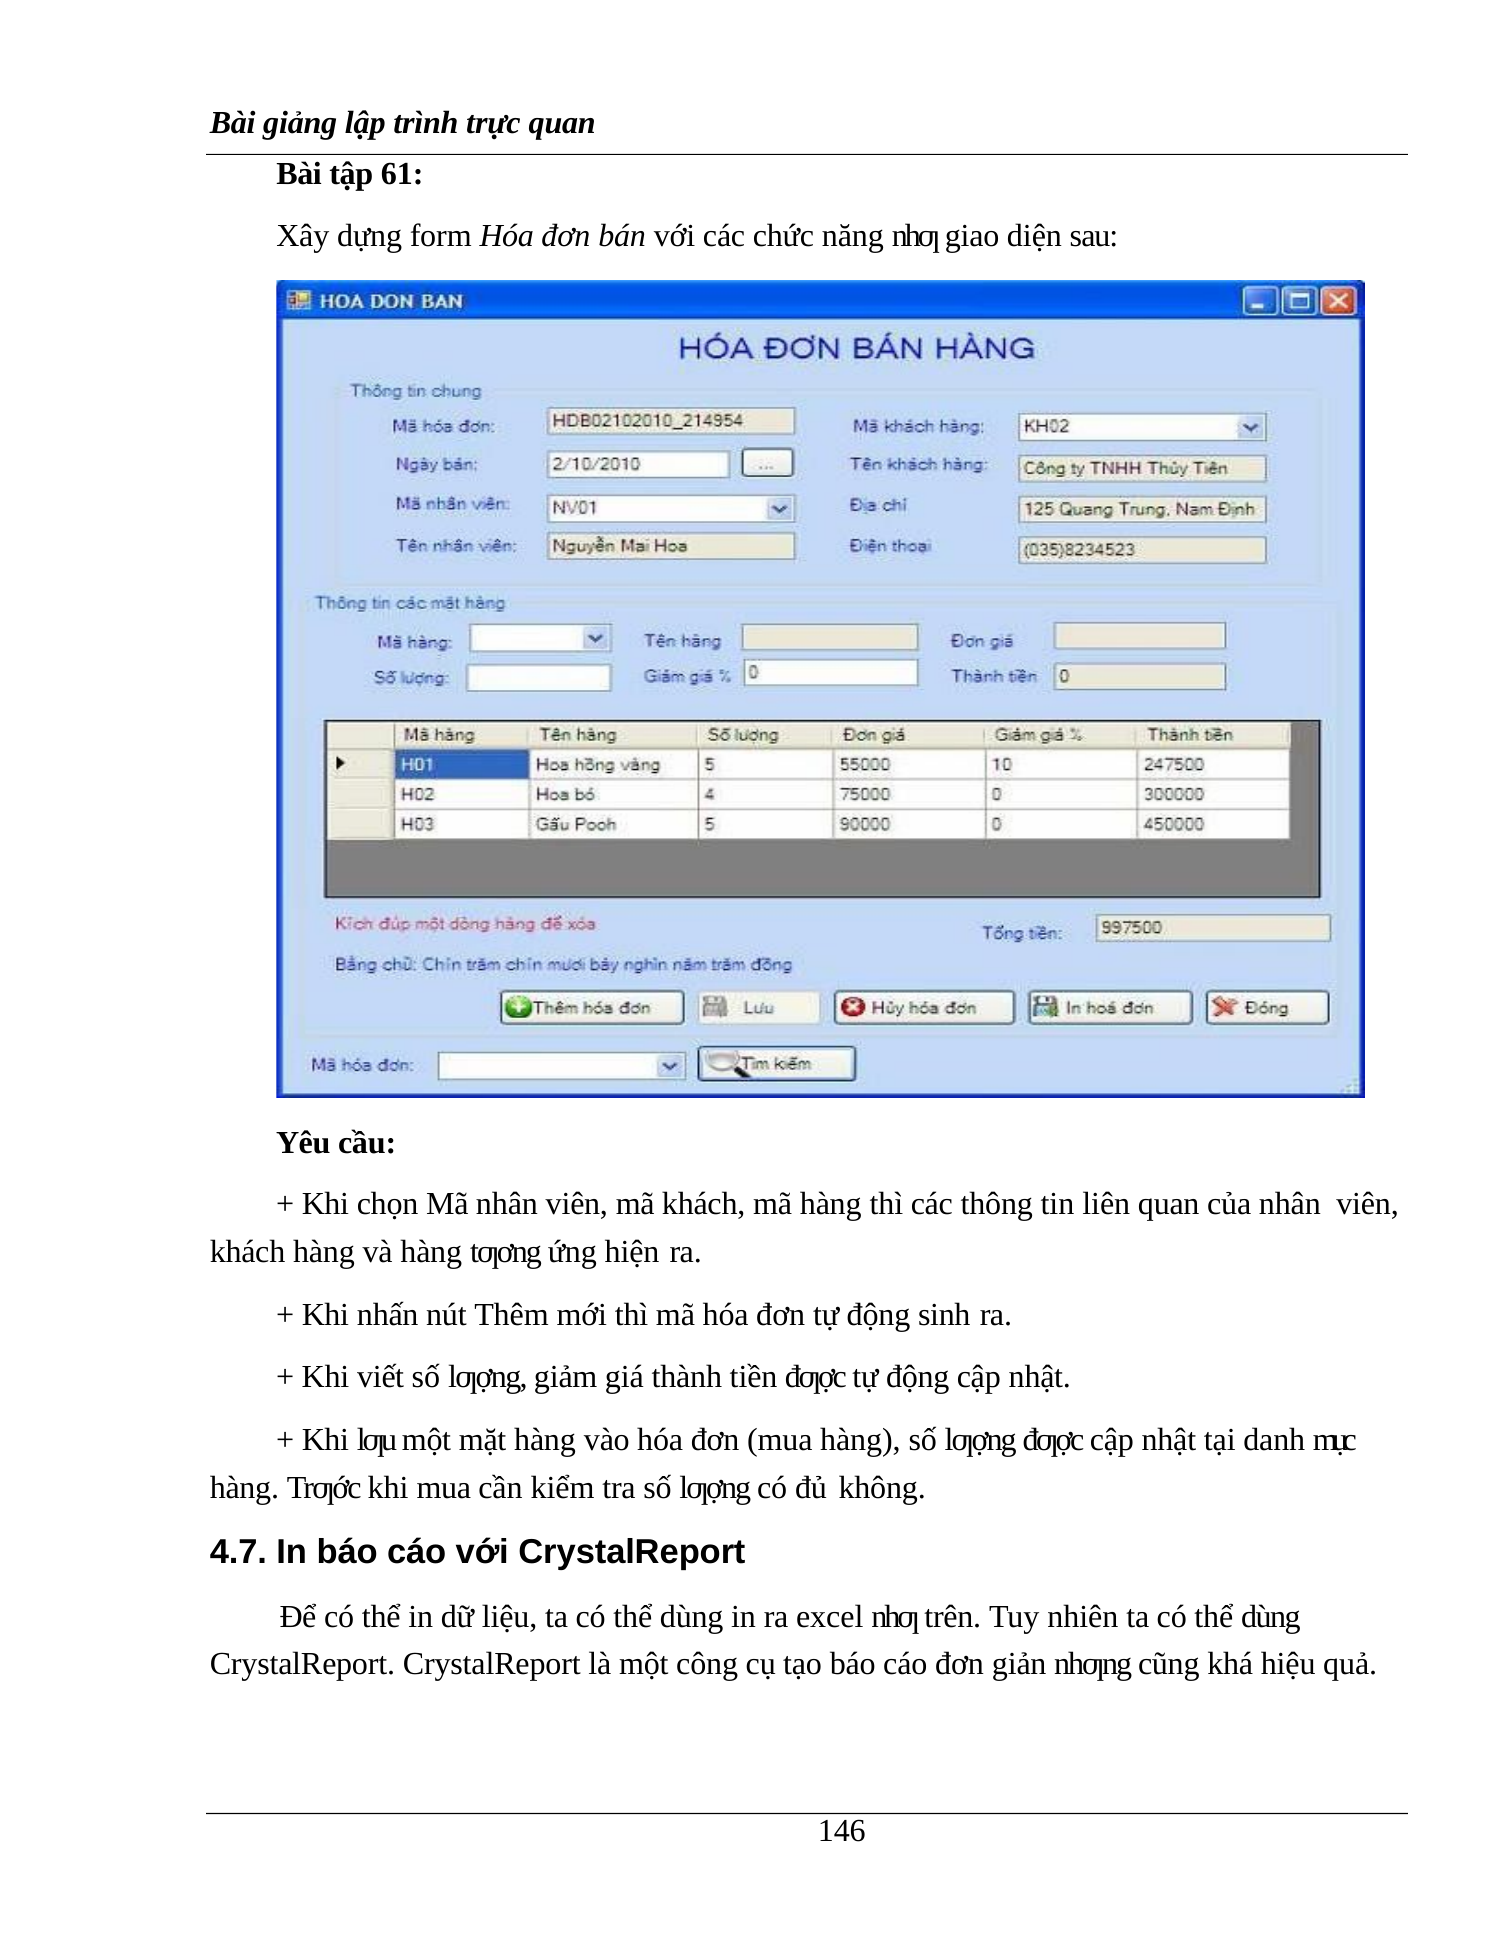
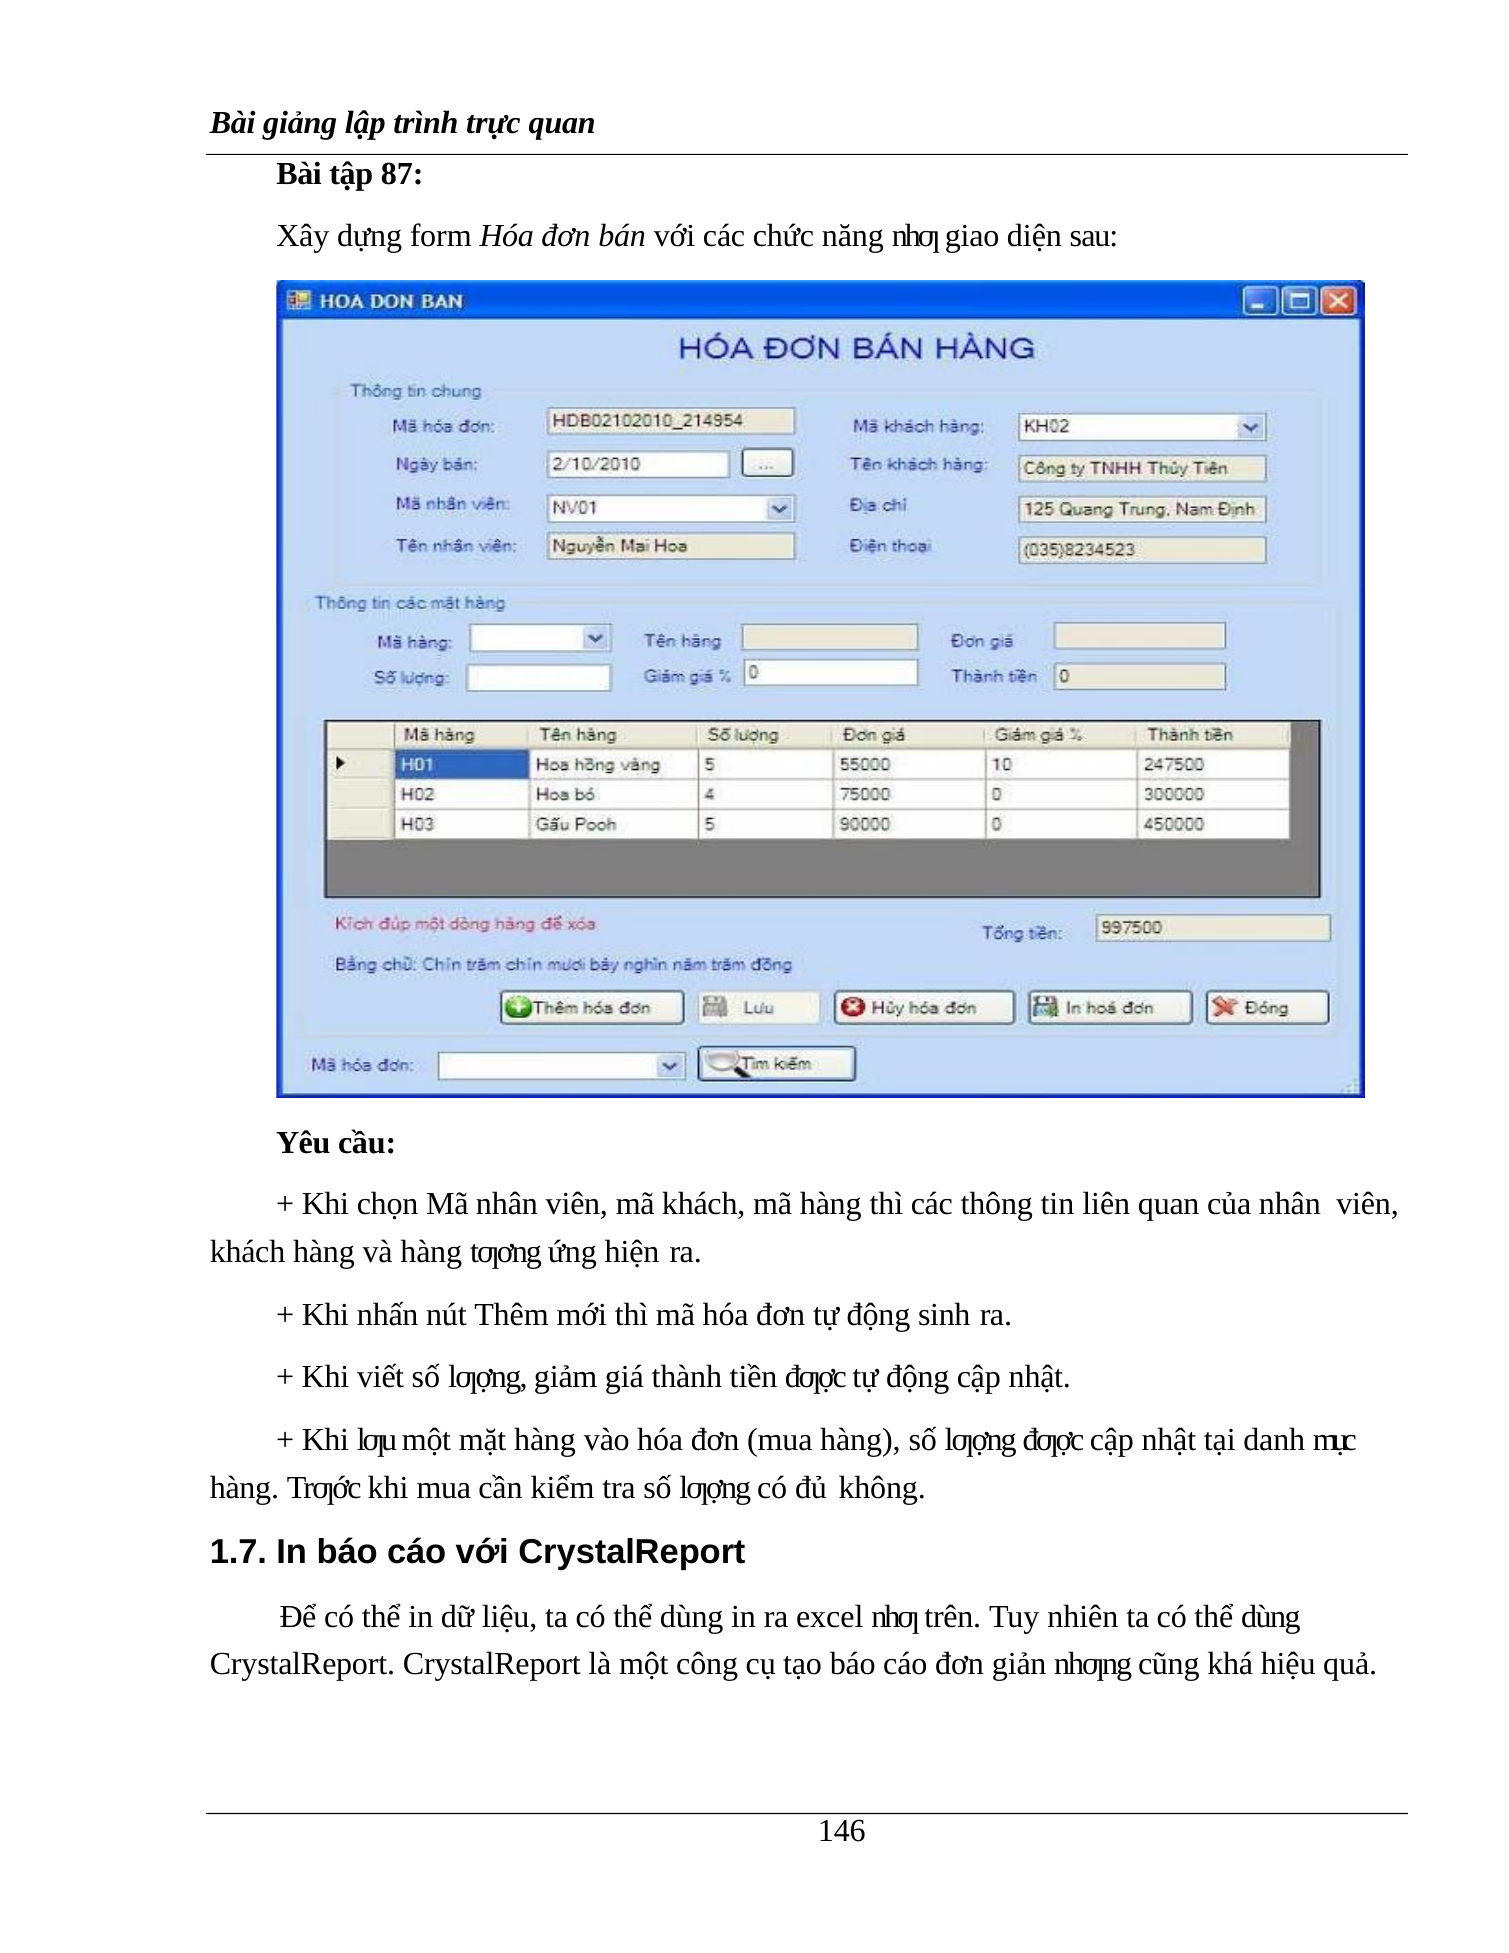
61: 61 -> 87
4.7: 4.7 -> 1.7
